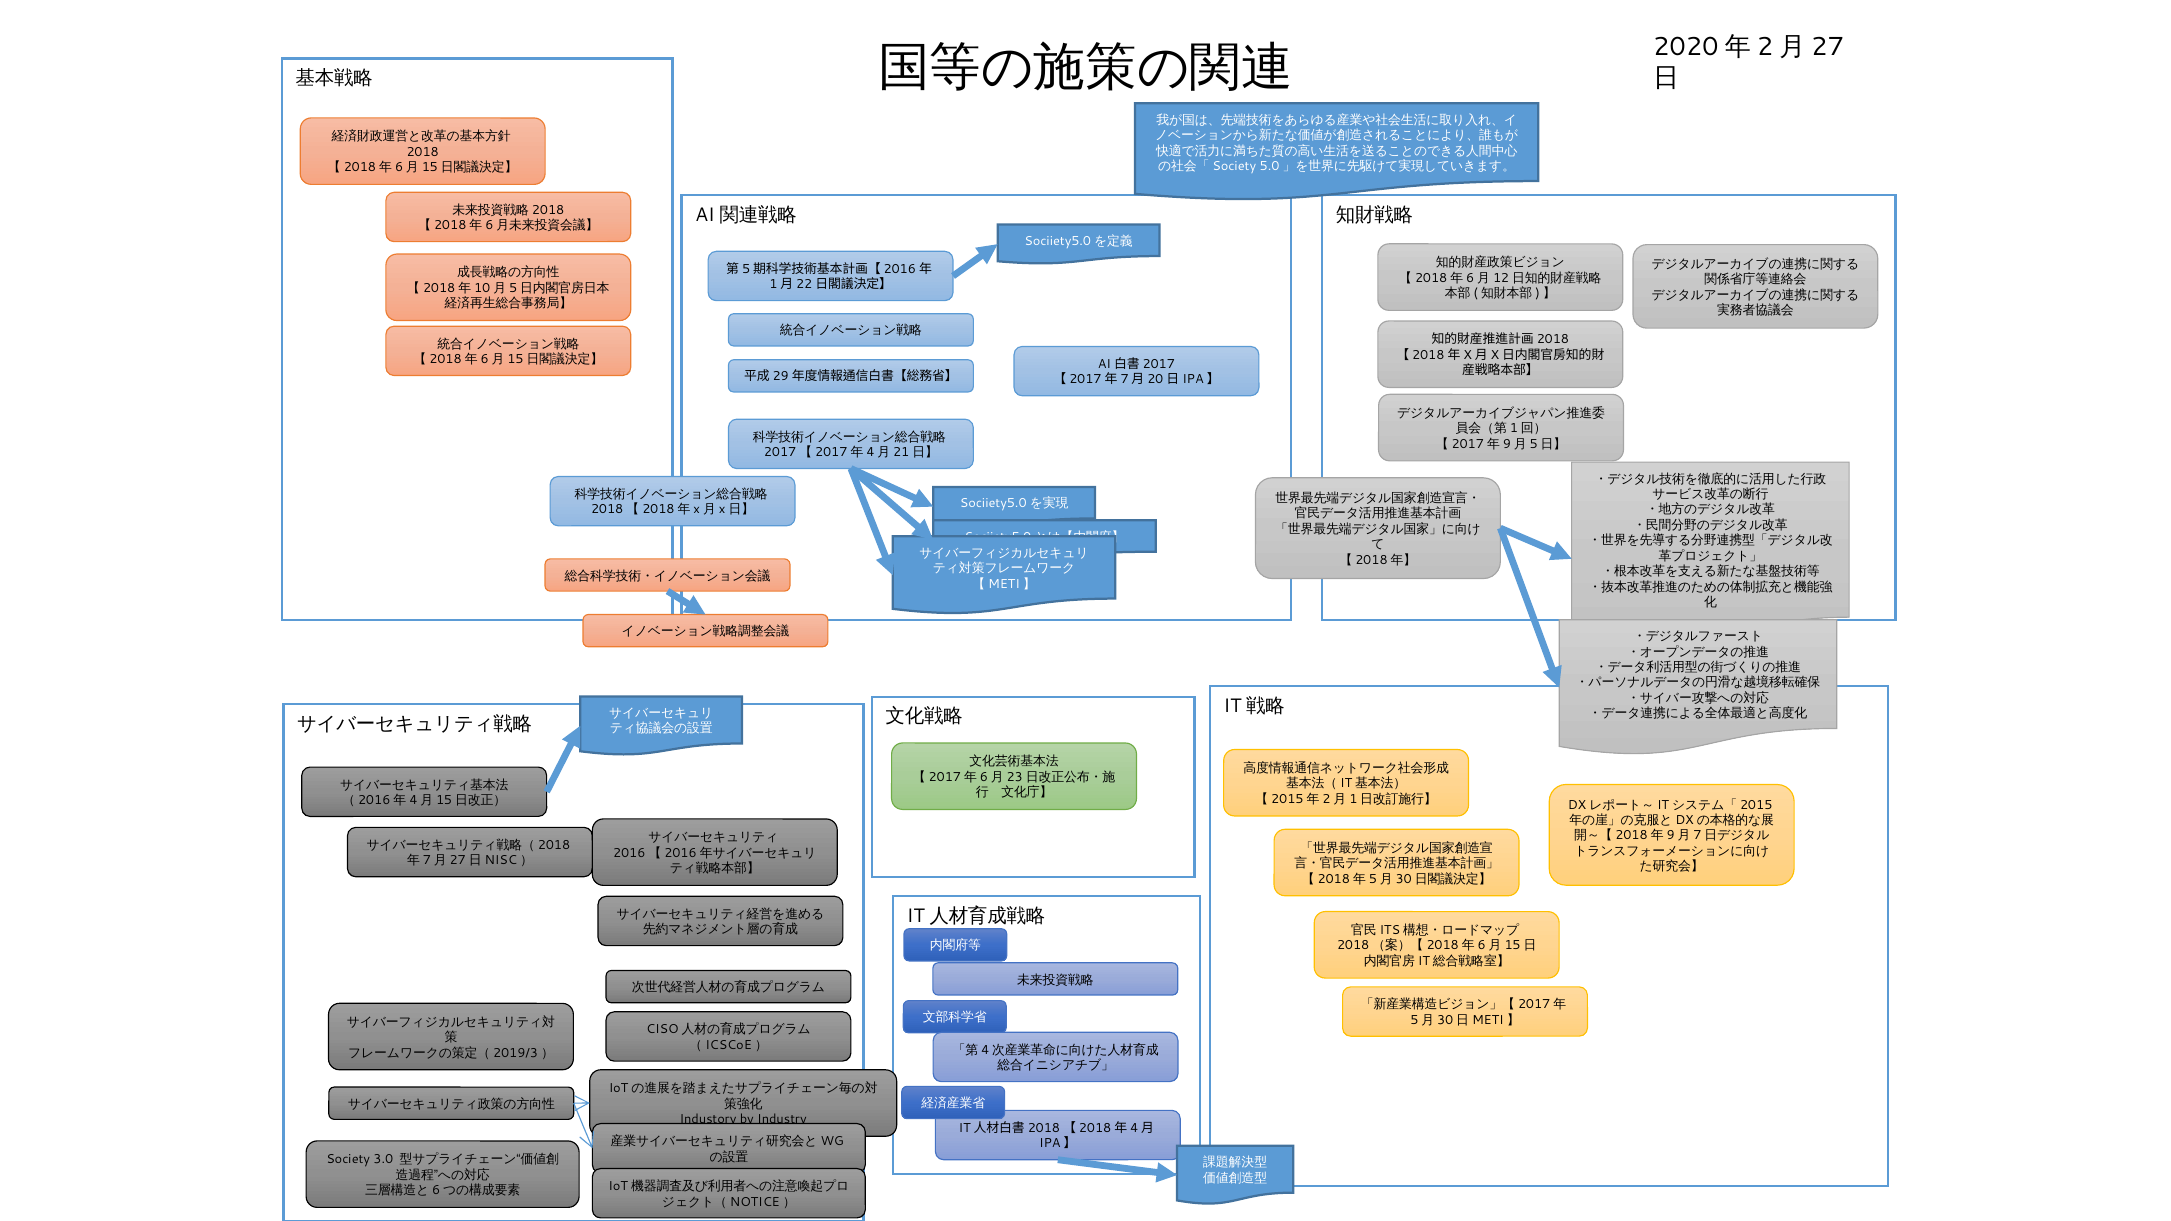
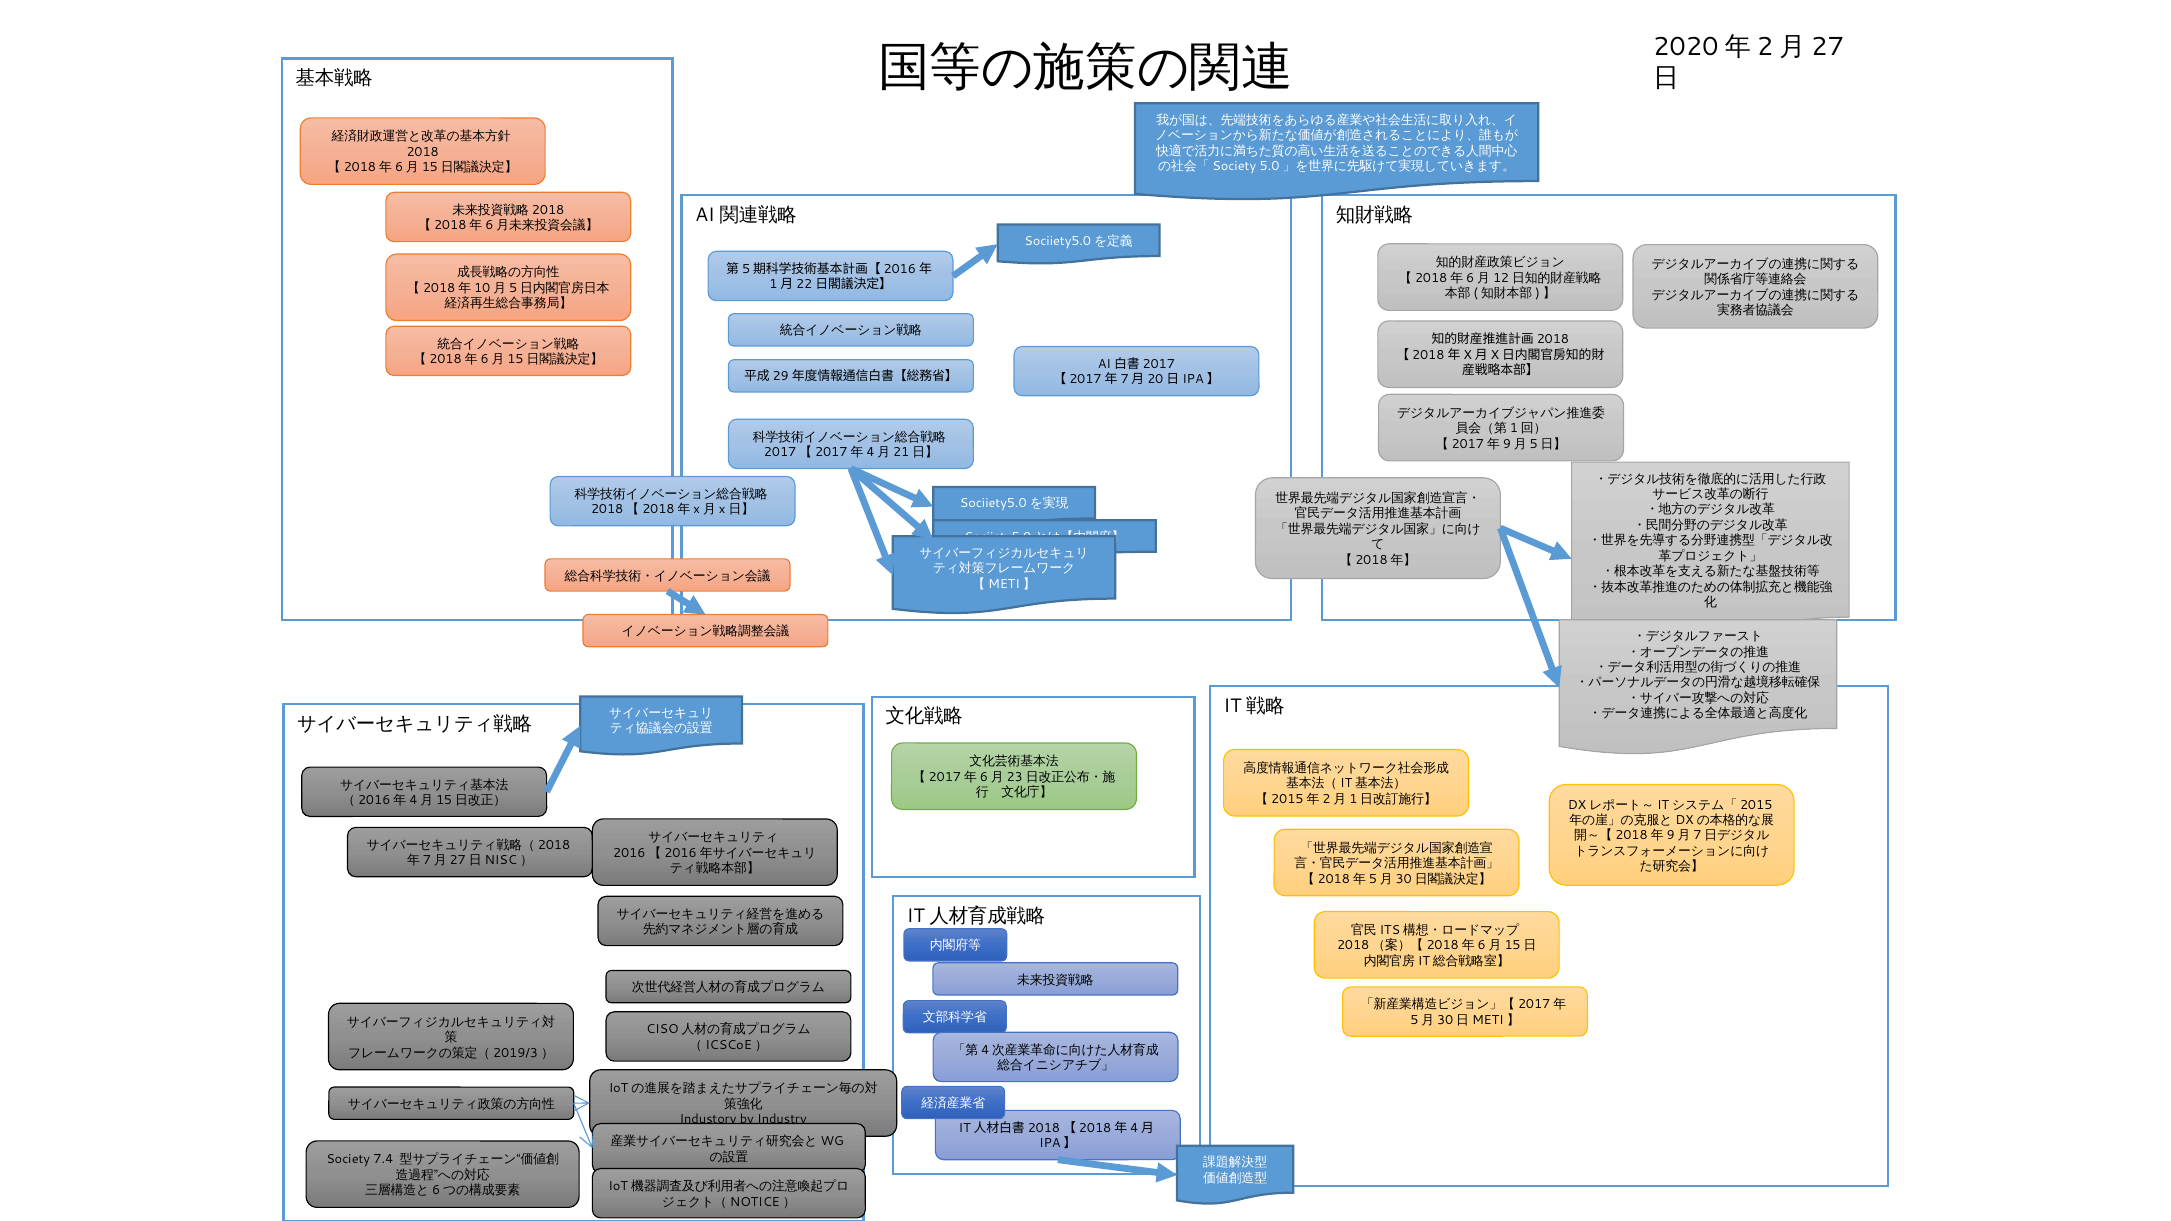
3.0: 3.0 -> 7.4
